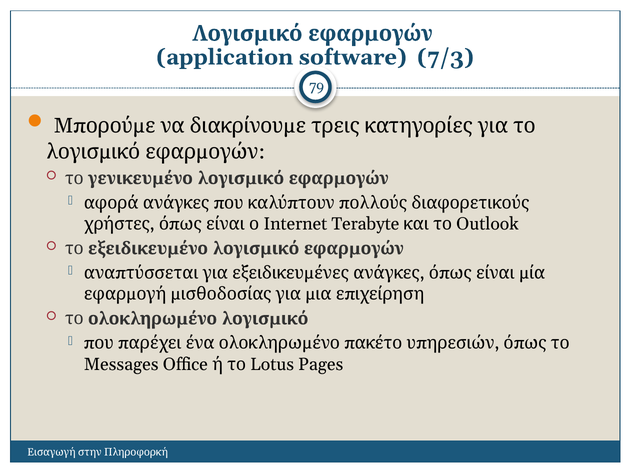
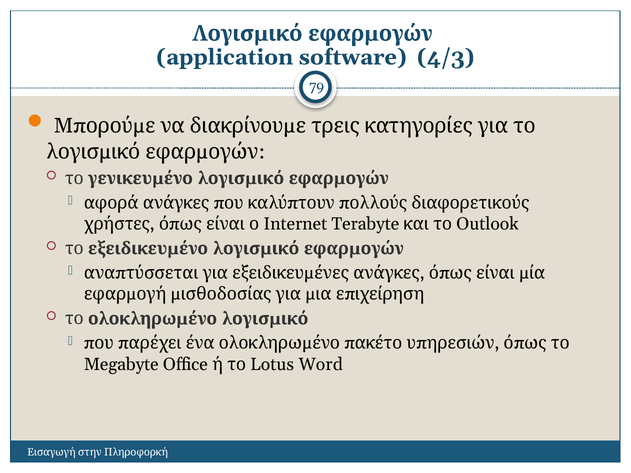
7/3: 7/3 -> 4/3
Messages: Messages -> Megabyte
Pages: Pages -> Word
